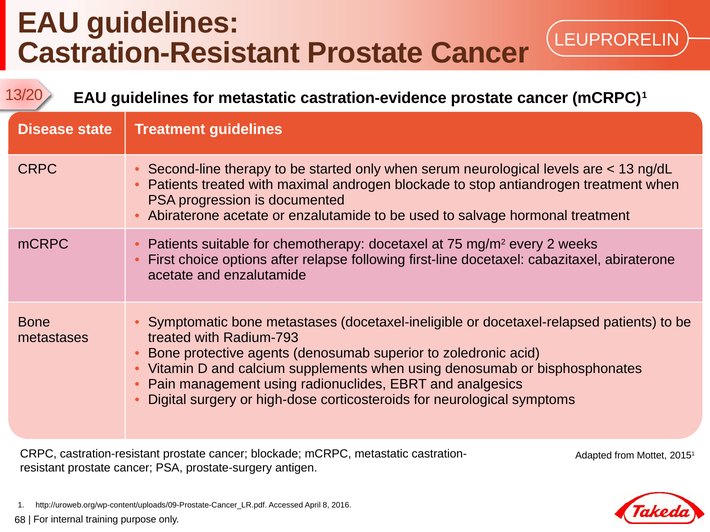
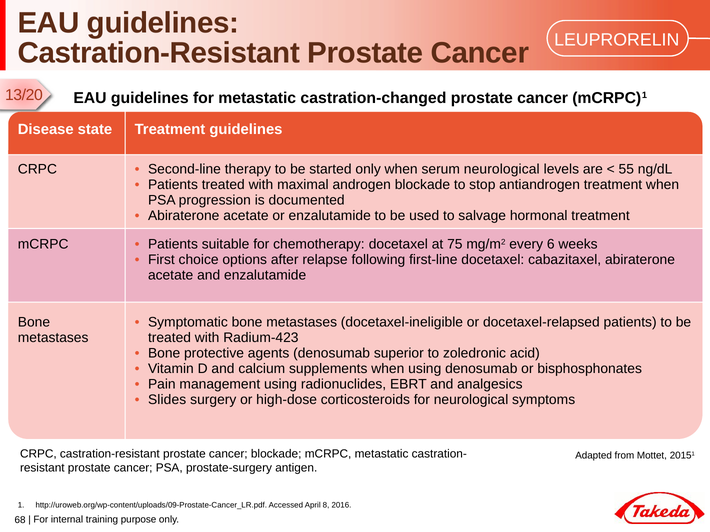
castration-evidence: castration-evidence -> castration-changed
13: 13 -> 55
2: 2 -> 6
Radium-793: Radium-793 -> Radium-423
Digital: Digital -> Slides
